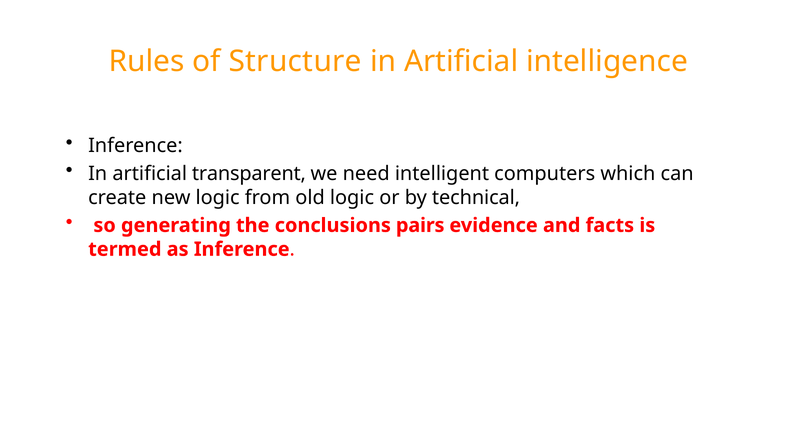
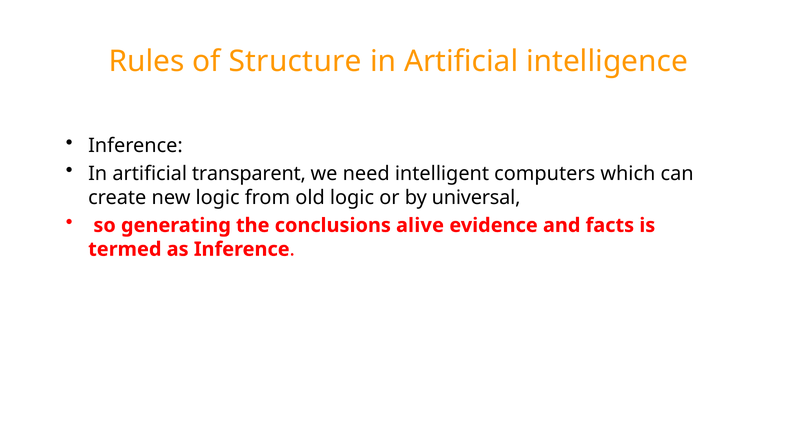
technical: technical -> universal
pairs: pairs -> alive
